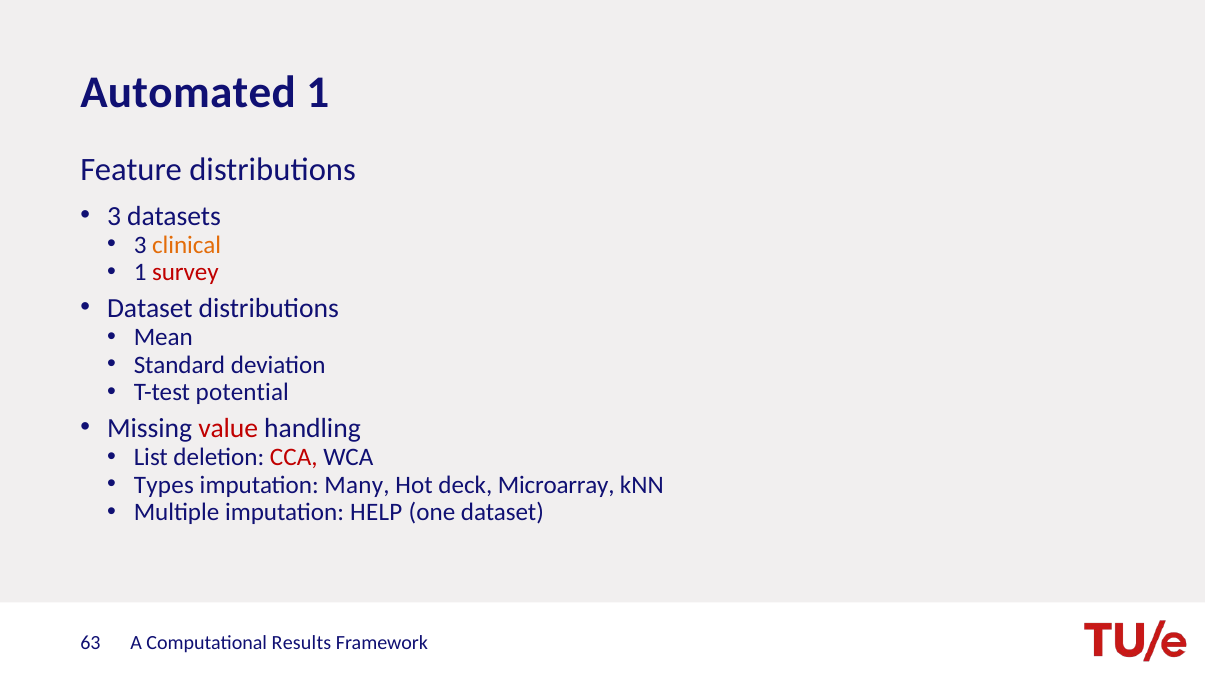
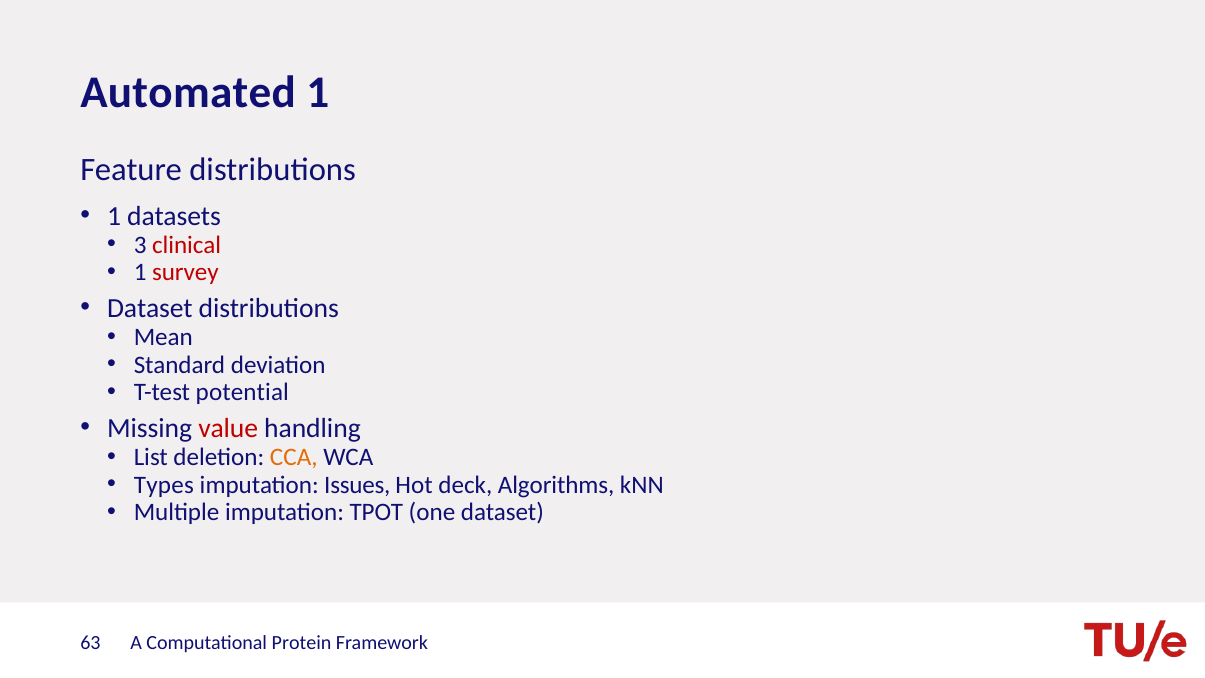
3 at (114, 216): 3 -> 1
clinical colour: orange -> red
CCA colour: red -> orange
Many: Many -> Issues
Microarray: Microarray -> Algorithms
HELP: HELP -> TPOT
Results: Results -> Protein
